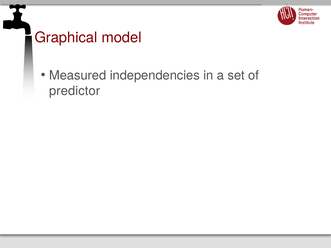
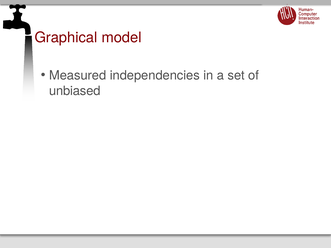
predictor: predictor -> unbiased
